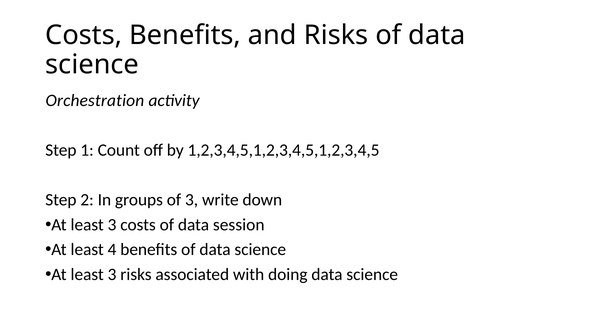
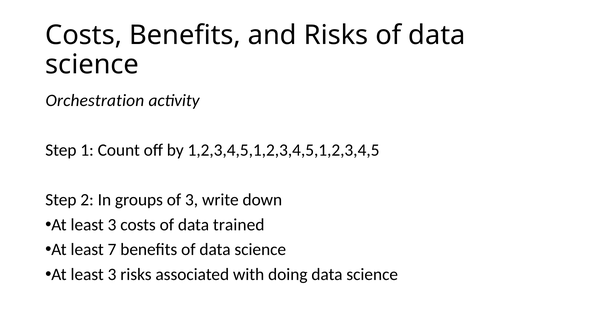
session: session -> trained
4: 4 -> 7
